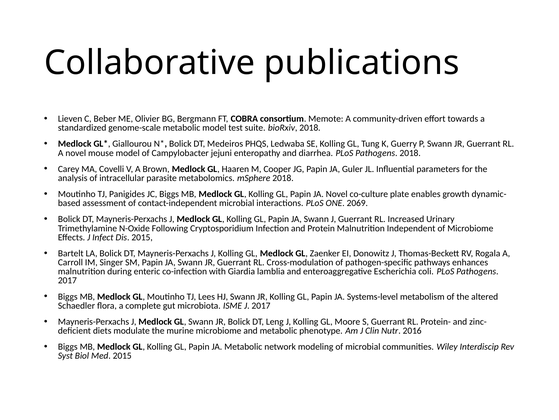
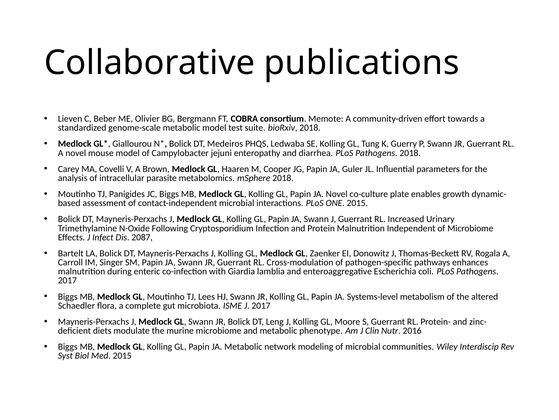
ONE 2069: 2069 -> 2015
Dis 2015: 2015 -> 2087
